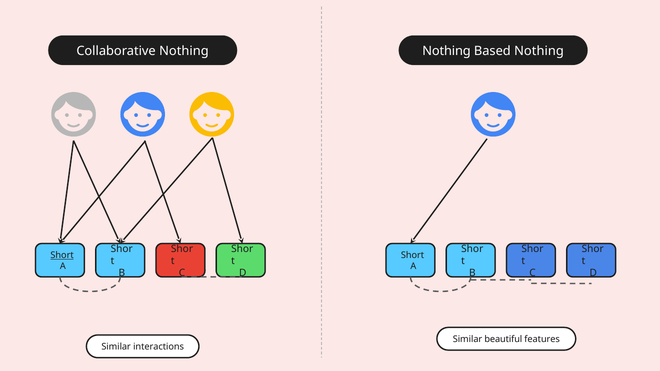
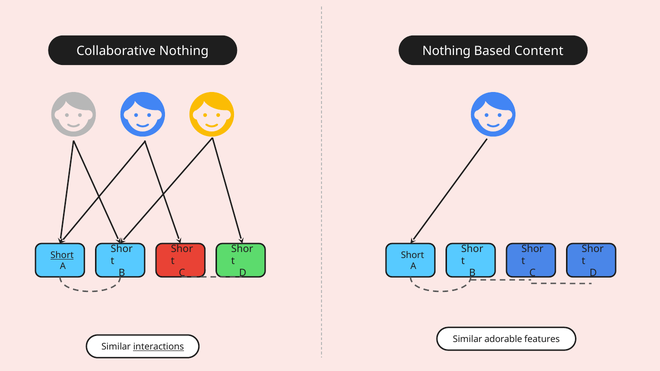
Based Nothing: Nothing -> Content
beautiful: beautiful -> adorable
interactions underline: none -> present
